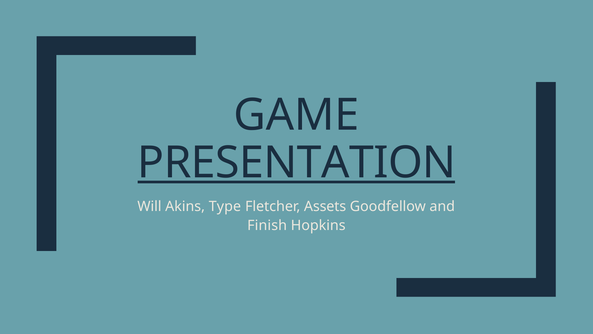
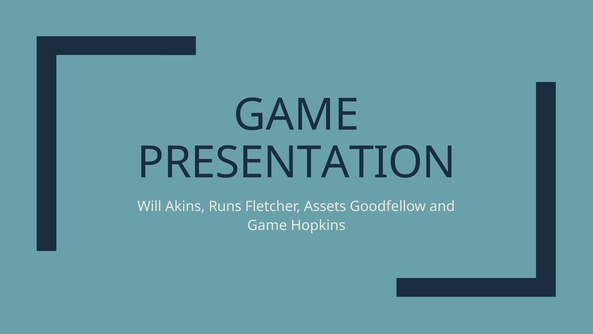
PRESENTATION underline: present -> none
Type: Type -> Runs
Finish at (267, 225): Finish -> Game
